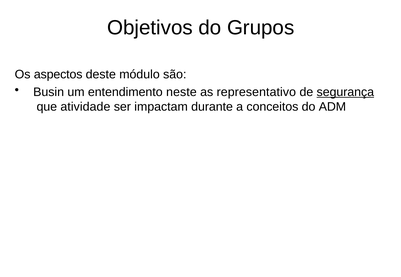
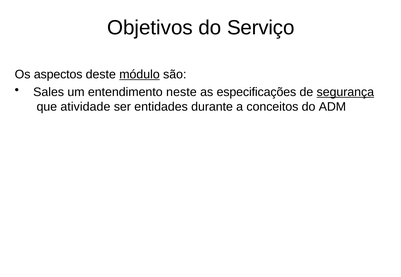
Grupos: Grupos -> Serviço
módulo underline: none -> present
Busin: Busin -> Sales
representativo: representativo -> especificações
impactam: impactam -> entidades
